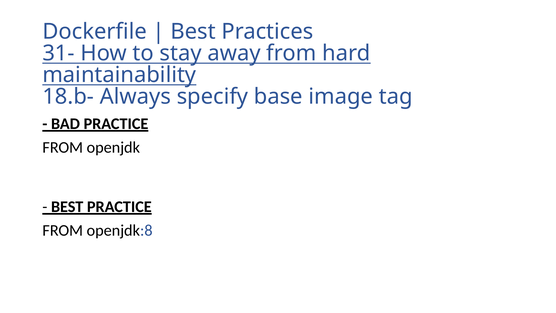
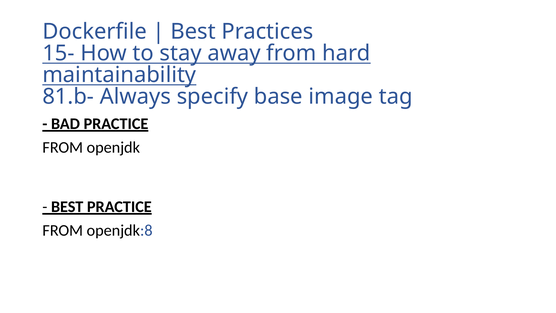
31-: 31- -> 15-
18.b-: 18.b- -> 81.b-
